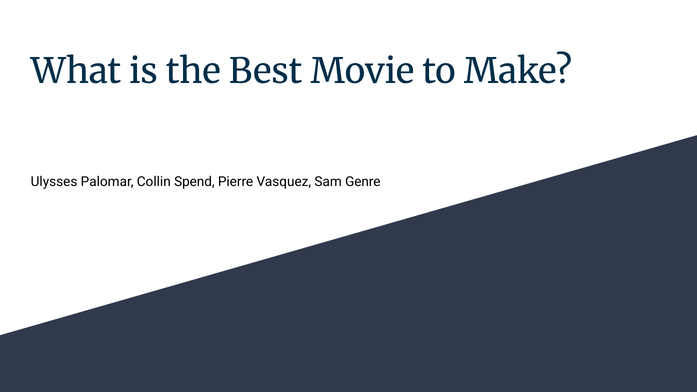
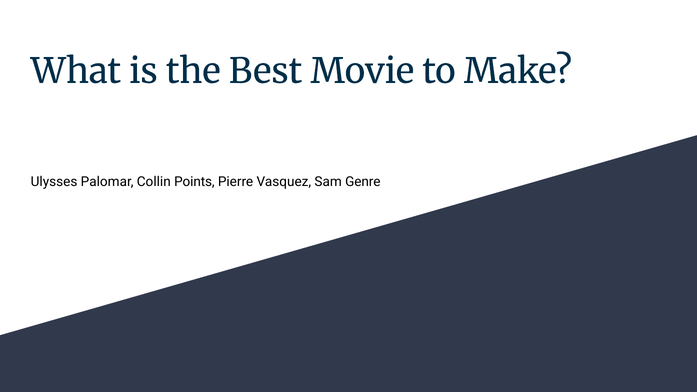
Spend: Spend -> Points
